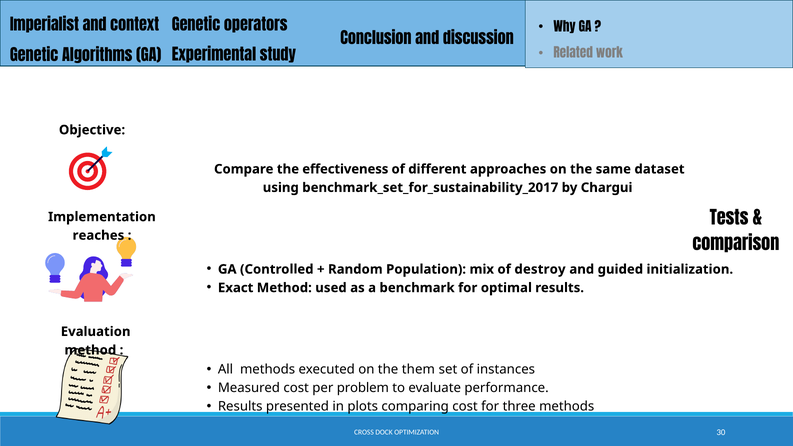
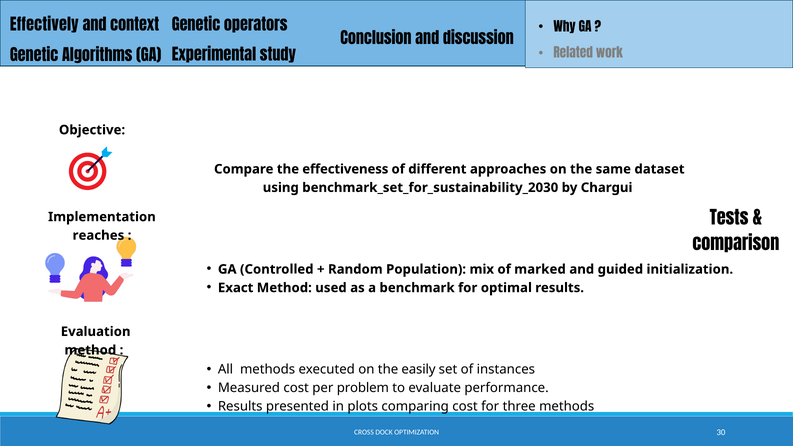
Imperialist: Imperialist -> Effectively
benchmark_set_for_sustainability_2017: benchmark_set_for_sustainability_2017 -> benchmark_set_for_sustainability_2030
destroy: destroy -> marked
them: them -> easily
